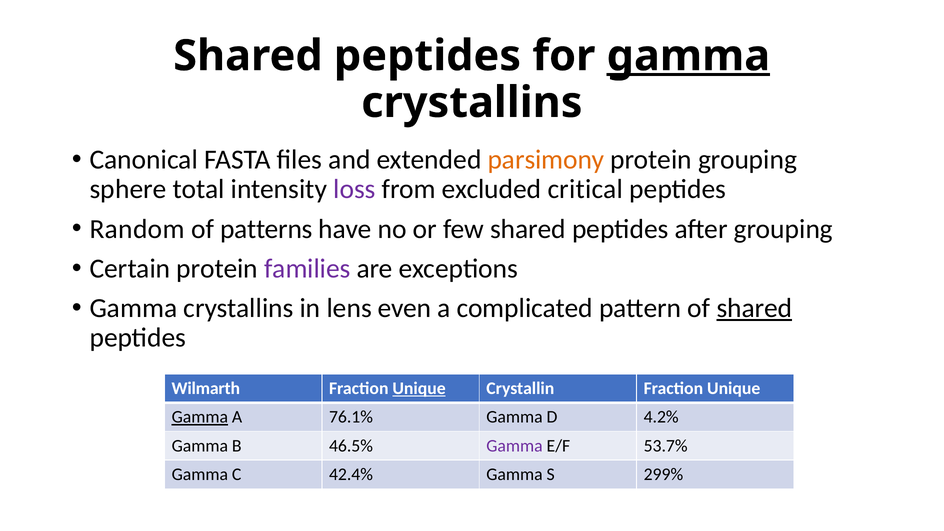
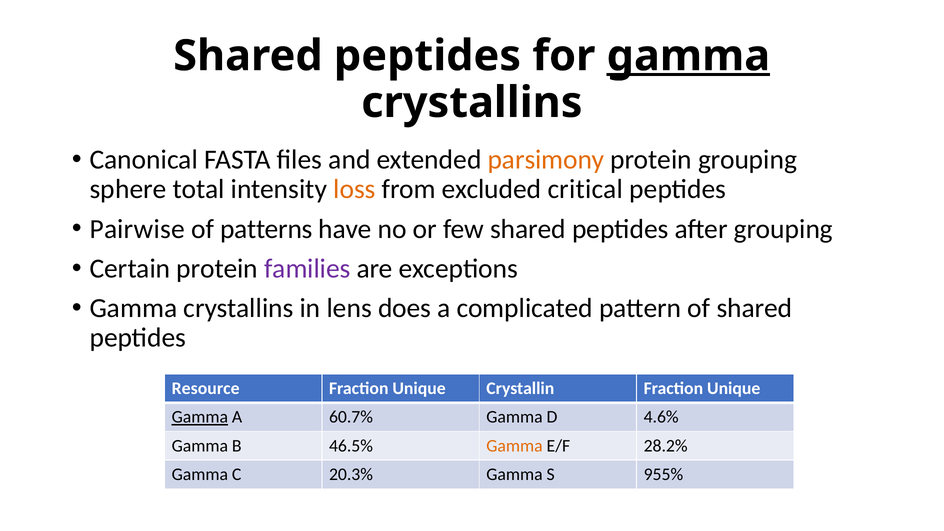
loss colour: purple -> orange
Random: Random -> Pairwise
even: even -> does
shared at (754, 308) underline: present -> none
Wilmarth: Wilmarth -> Resource
Unique at (419, 388) underline: present -> none
76.1%: 76.1% -> 60.7%
4.2%: 4.2% -> 4.6%
Gamma at (515, 446) colour: purple -> orange
53.7%: 53.7% -> 28.2%
42.4%: 42.4% -> 20.3%
299%: 299% -> 955%
